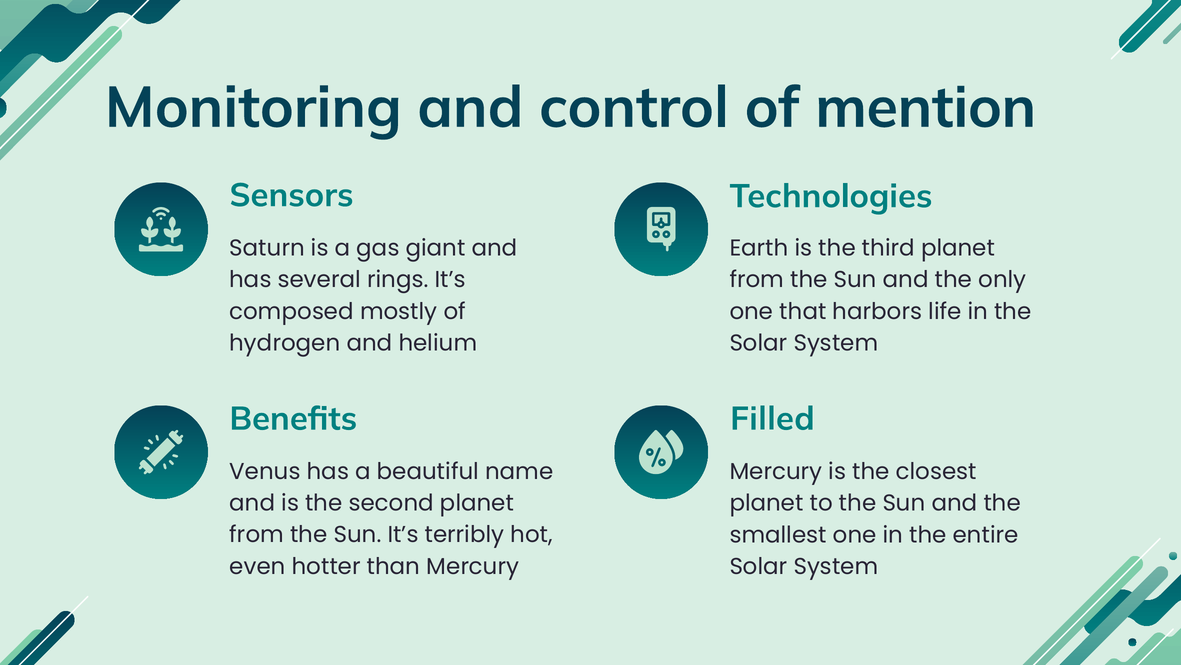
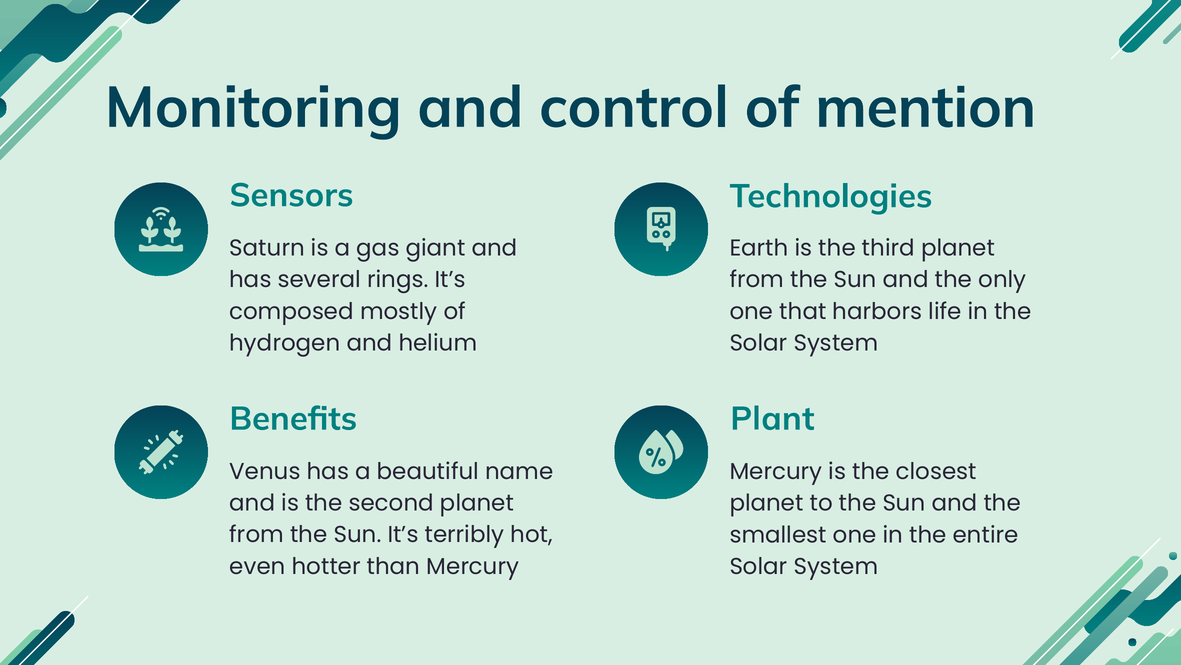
Filled: Filled -> Plant
